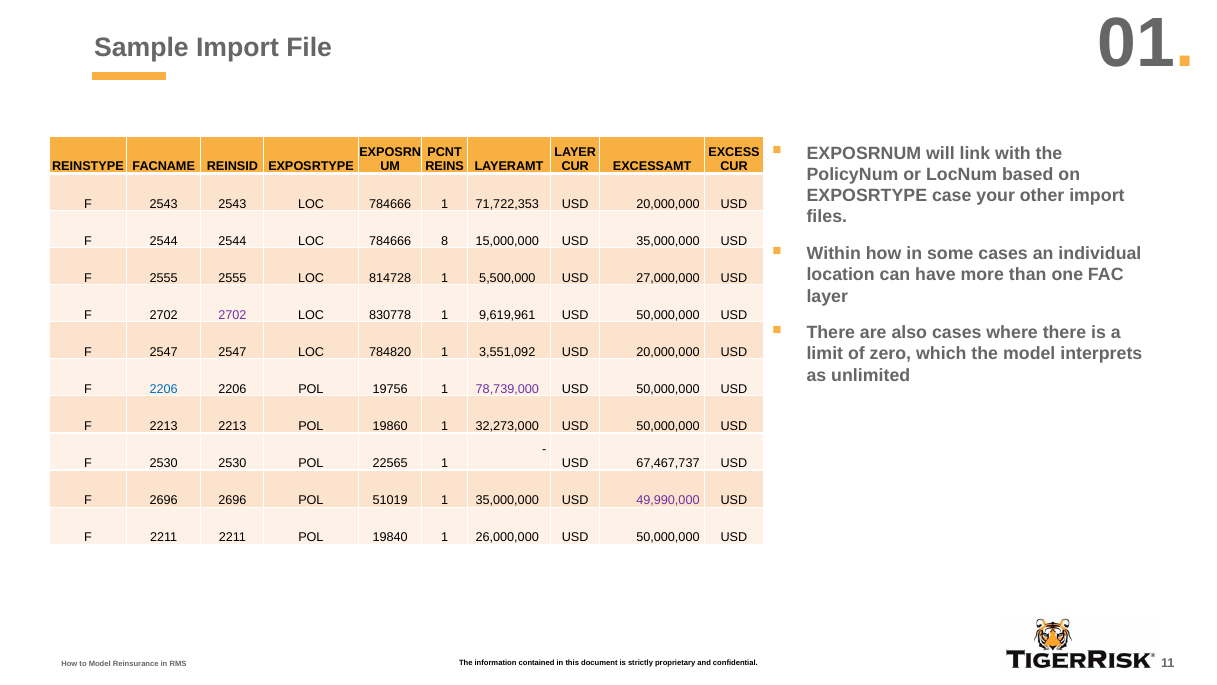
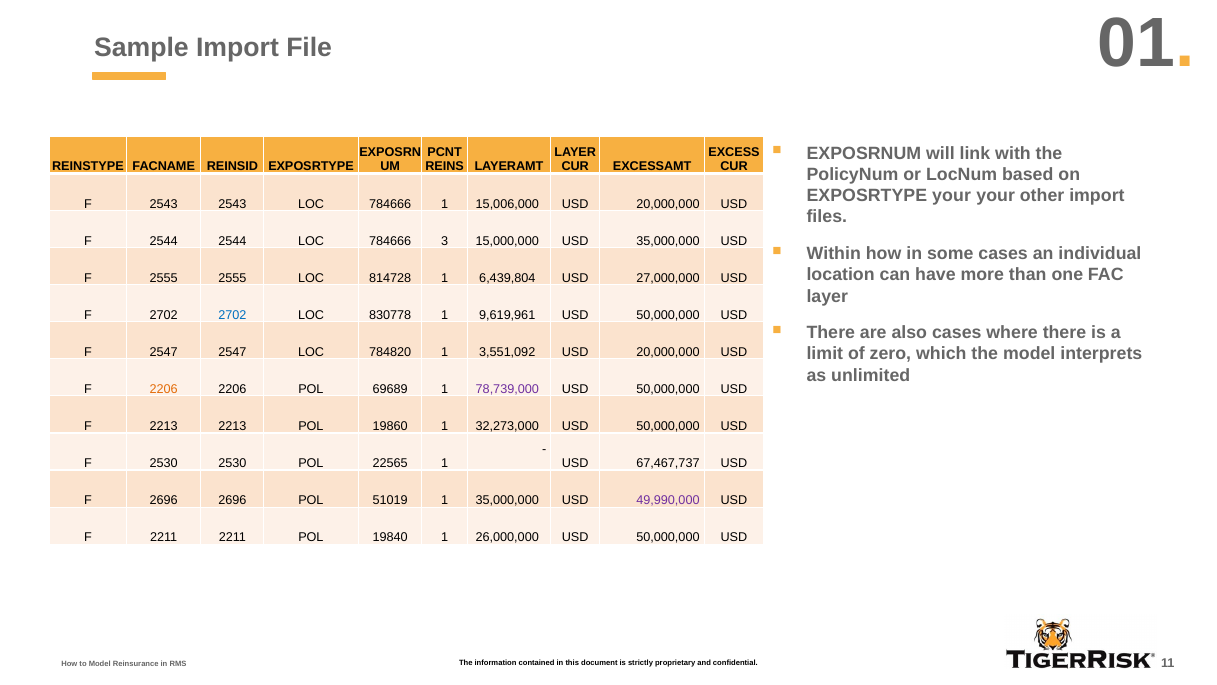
EXPOSRTYPE case: case -> your
71,722,353: 71,722,353 -> 15,006,000
8: 8 -> 3
5,500,000: 5,500,000 -> 6,439,804
2702 at (232, 315) colour: purple -> blue
2206 at (164, 389) colour: blue -> orange
19756: 19756 -> 69689
